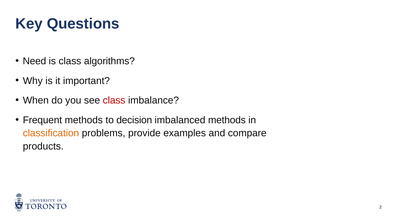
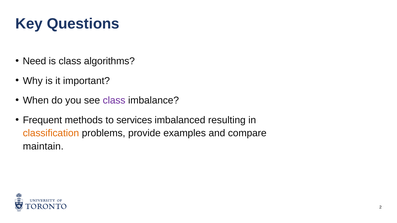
class at (114, 101) colour: red -> purple
decision: decision -> services
imbalanced methods: methods -> resulting
products: products -> maintain
